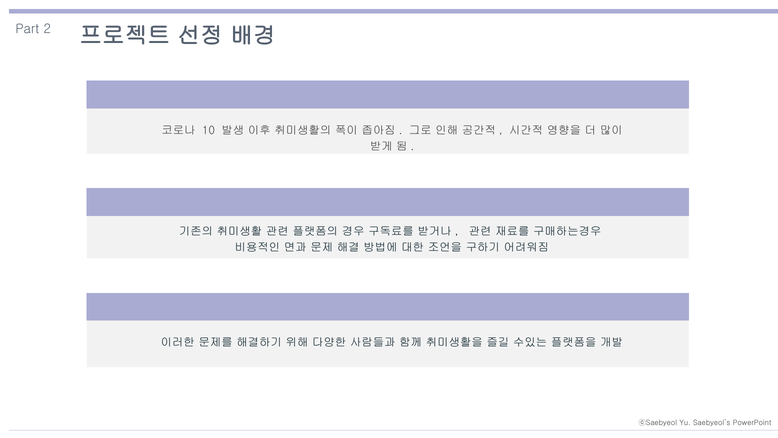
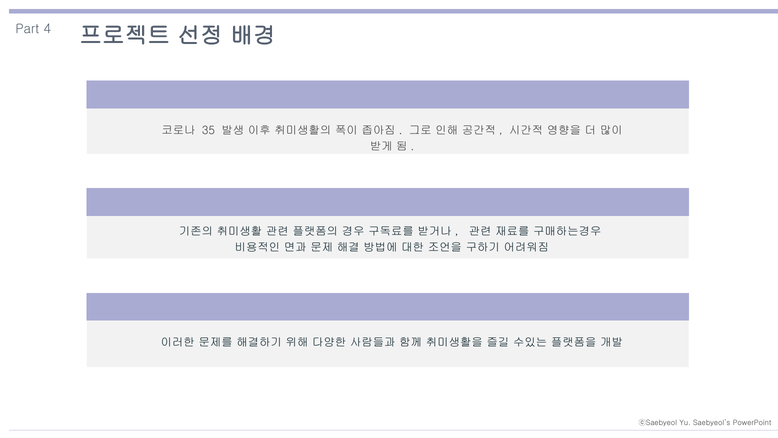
2: 2 -> 4
10: 10 -> 35
